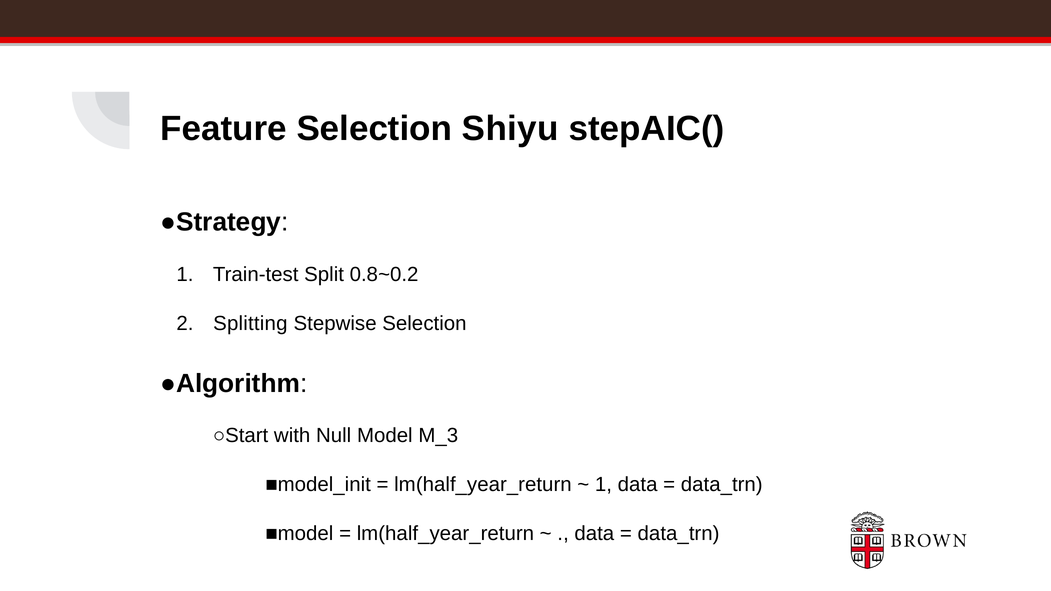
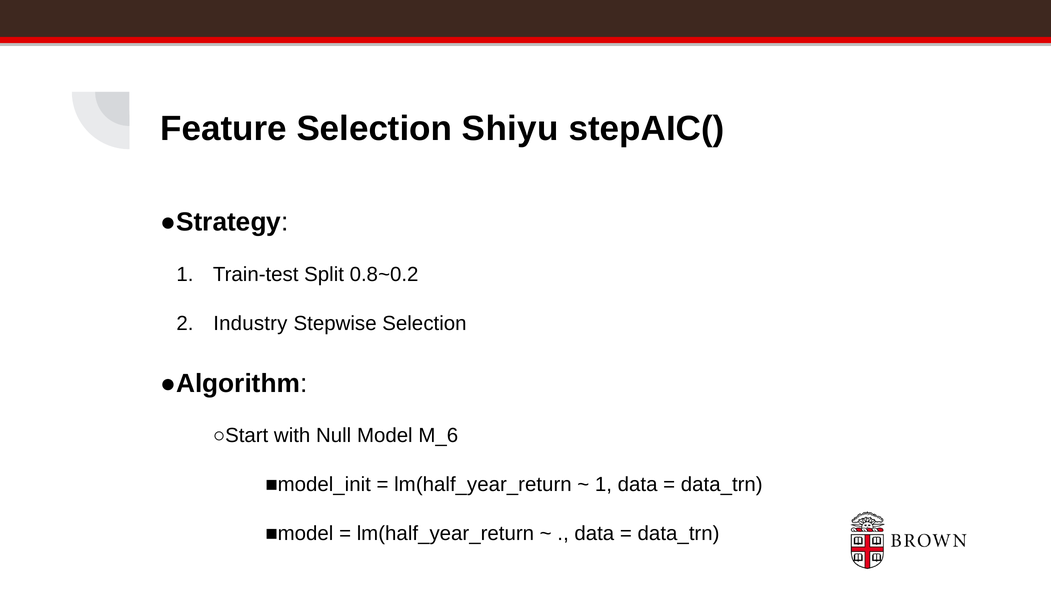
Splitting: Splitting -> Industry
M_3: M_3 -> M_6
